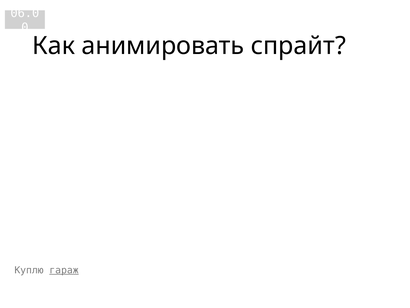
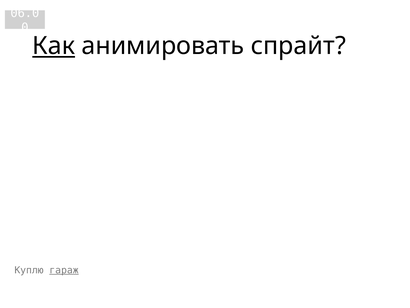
Как underline: none -> present
